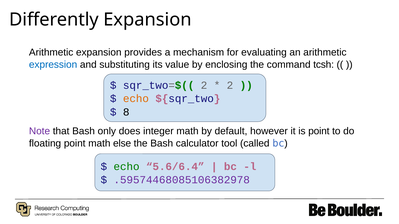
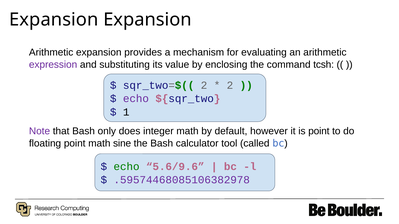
Differently at (54, 20): Differently -> Expansion
expression colour: blue -> purple
echo at (136, 99) colour: orange -> purple
8: 8 -> 1
else: else -> sine
5.6/6.4: 5.6/6.4 -> 5.6/9.6
